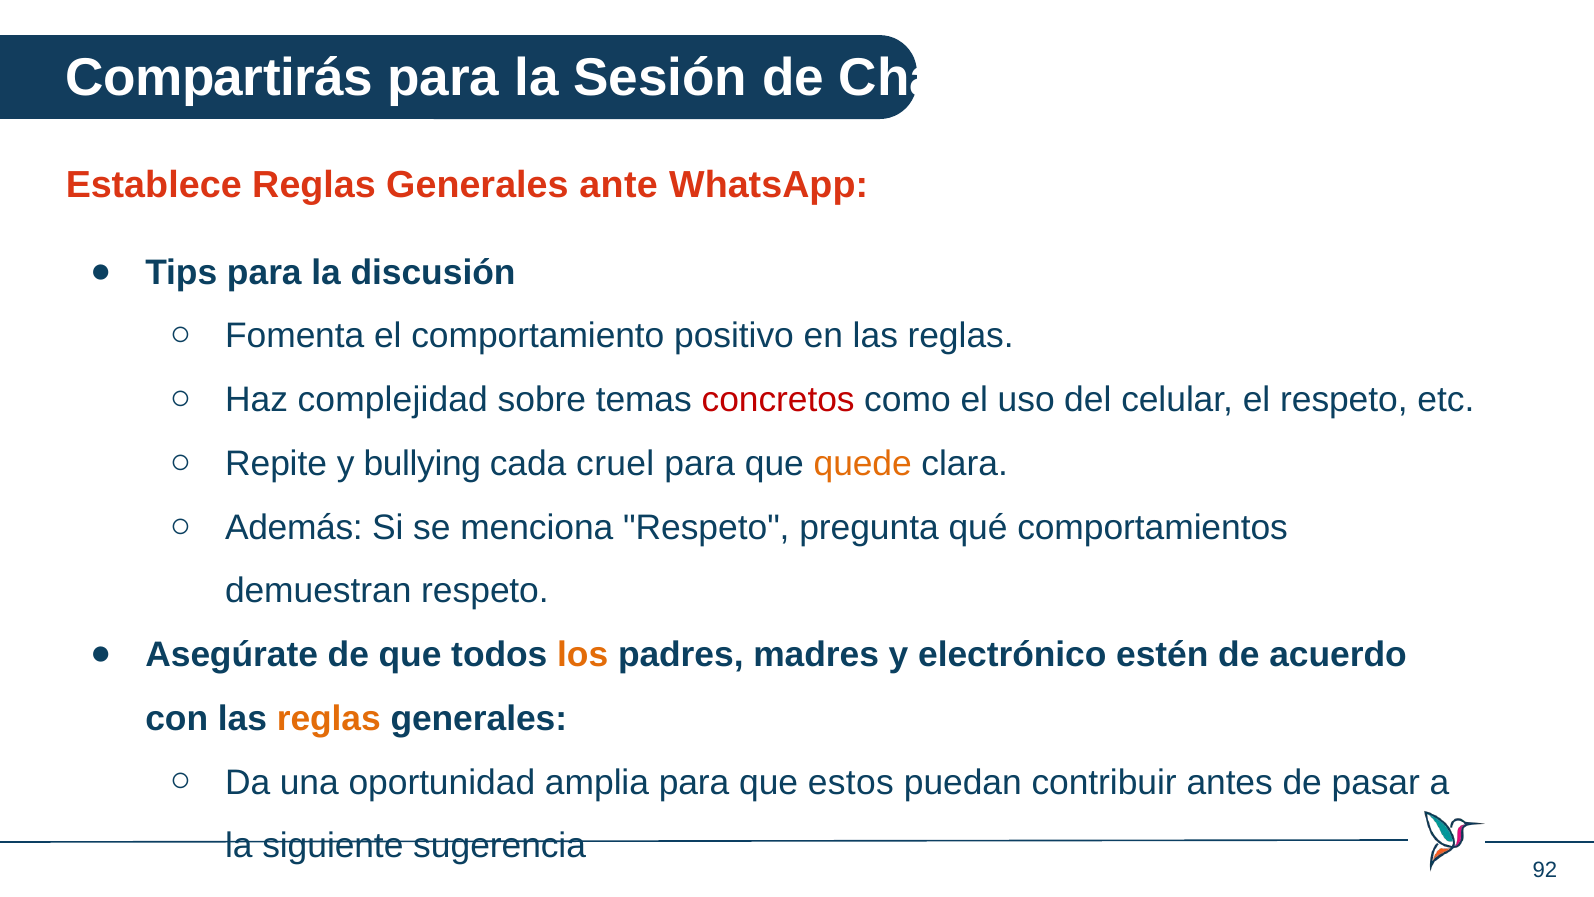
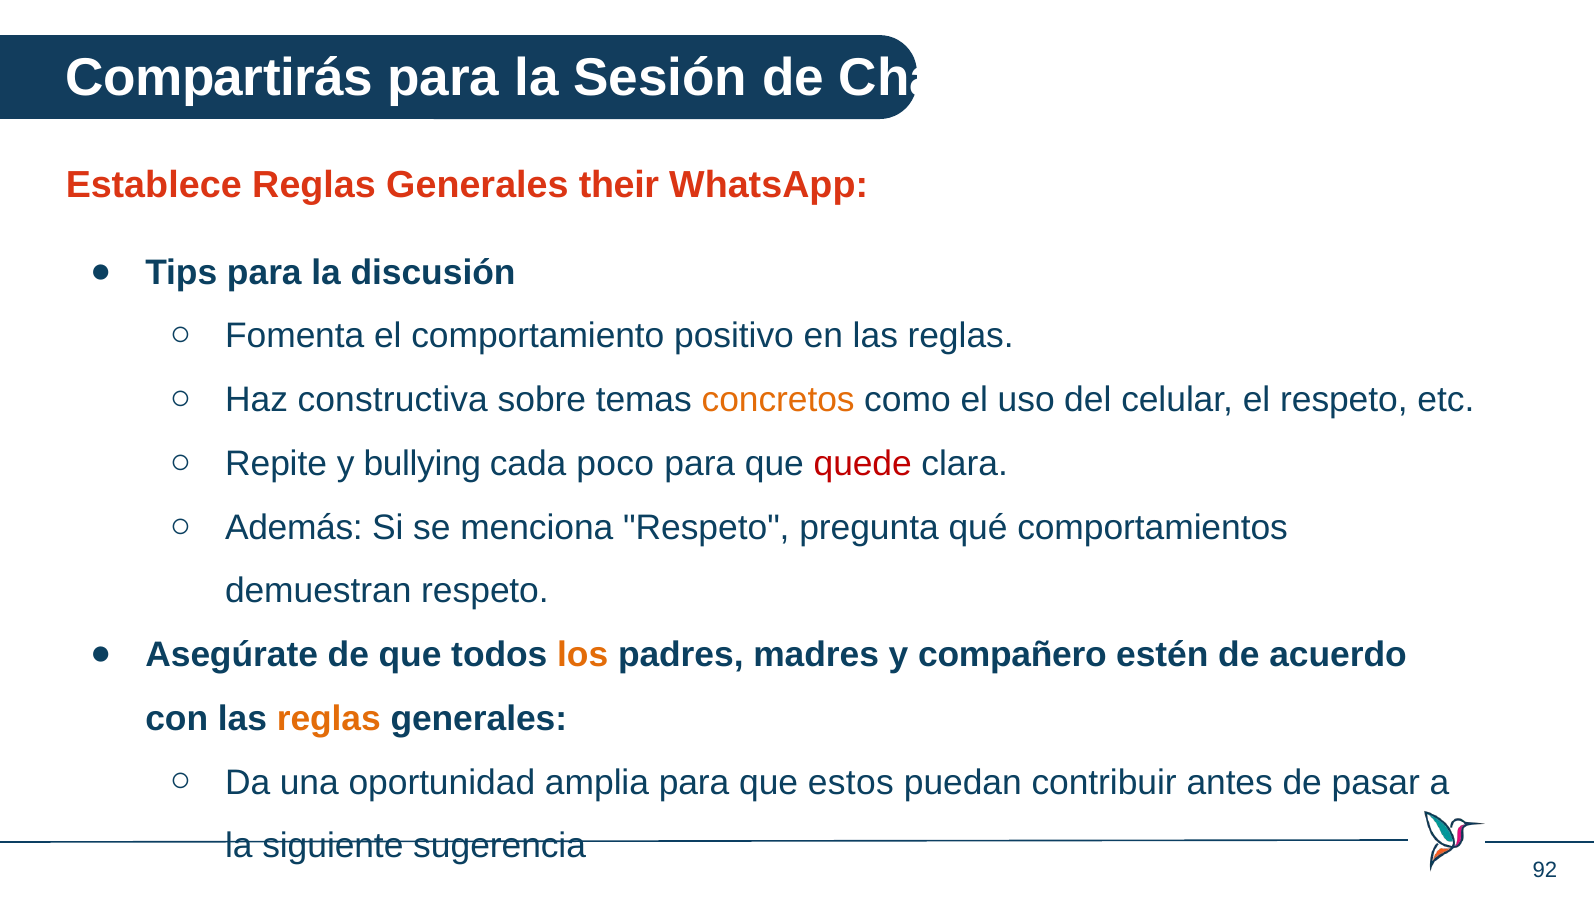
ante: ante -> their
complejidad: complejidad -> constructiva
concretos colour: red -> orange
cruel: cruel -> poco
quede colour: orange -> red
electrónico: electrónico -> compañero
